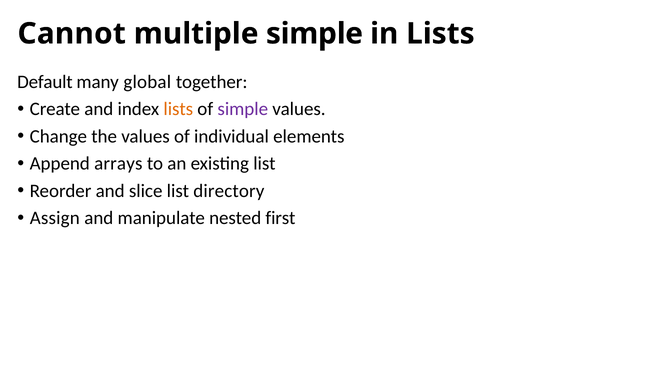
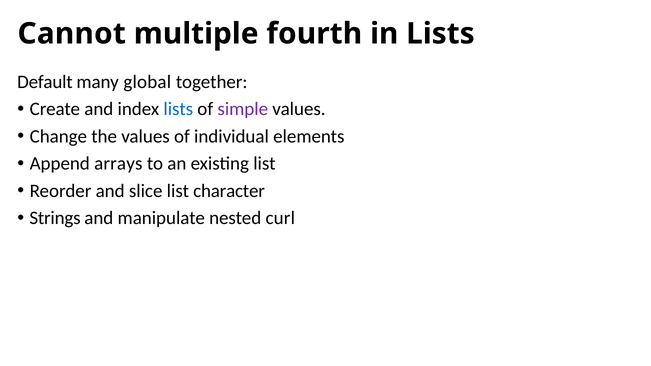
multiple simple: simple -> fourth
lists at (178, 109) colour: orange -> blue
directory: directory -> character
Assign: Assign -> Strings
first: first -> curl
